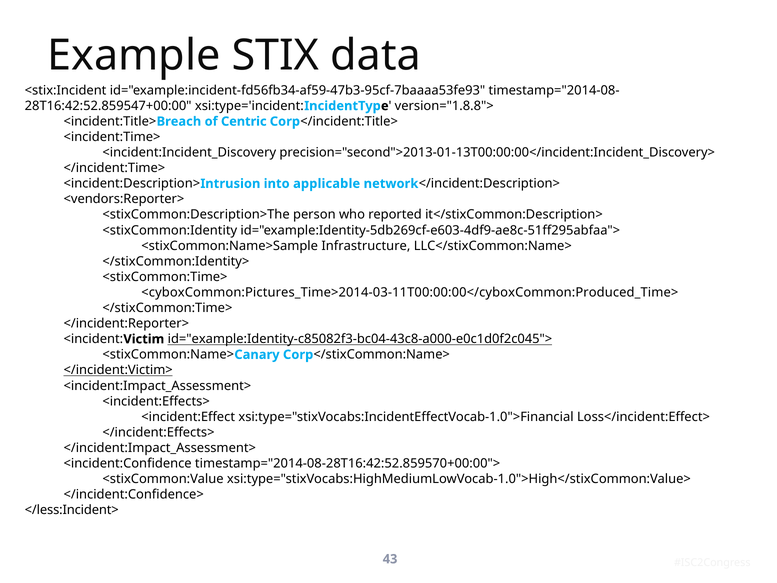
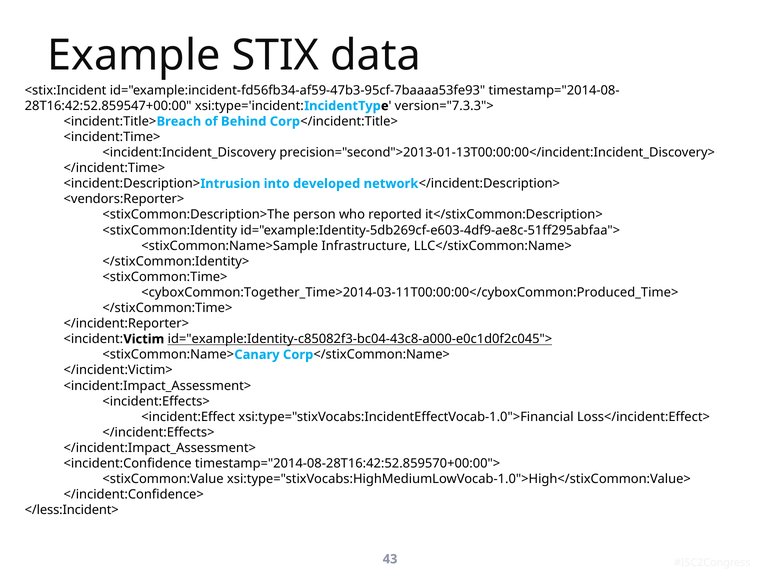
version="1.8.8">: version="1.8.8"> -> version="7.3.3">
Centric: Centric -> Behind
applicable: applicable -> developed
<cyboxCommon:Pictures_Time>2014-03-11T00:00:00</cyboxCommon:Produced_Time>: <cyboxCommon:Pictures_Time>2014-03-11T00:00:00</cyboxCommon:Produced_Time> -> <cyboxCommon:Together_Time>2014-03-11T00:00:00</cyboxCommon:Produced_Time>
</incident:Victim> underline: present -> none
